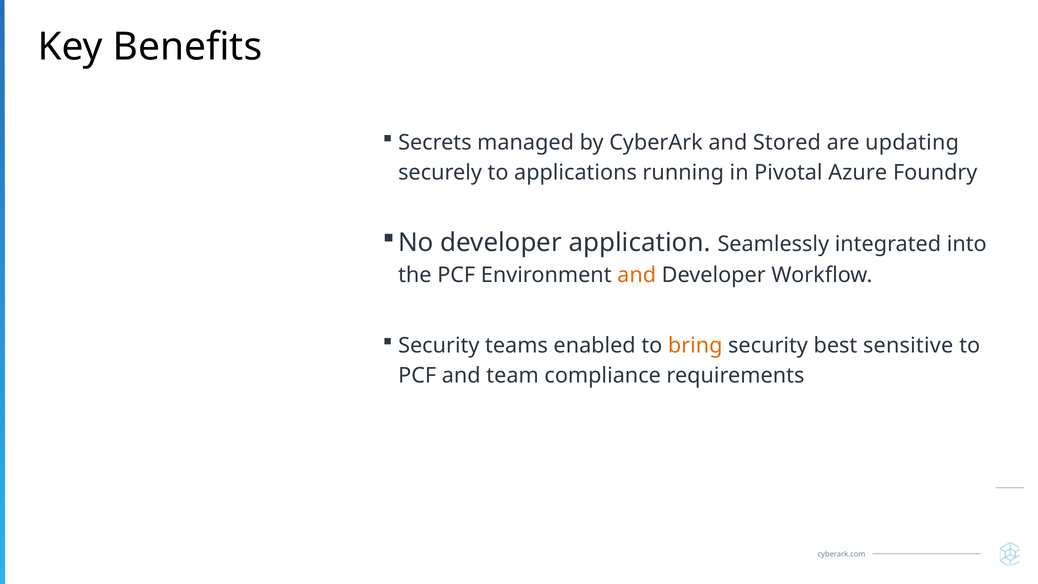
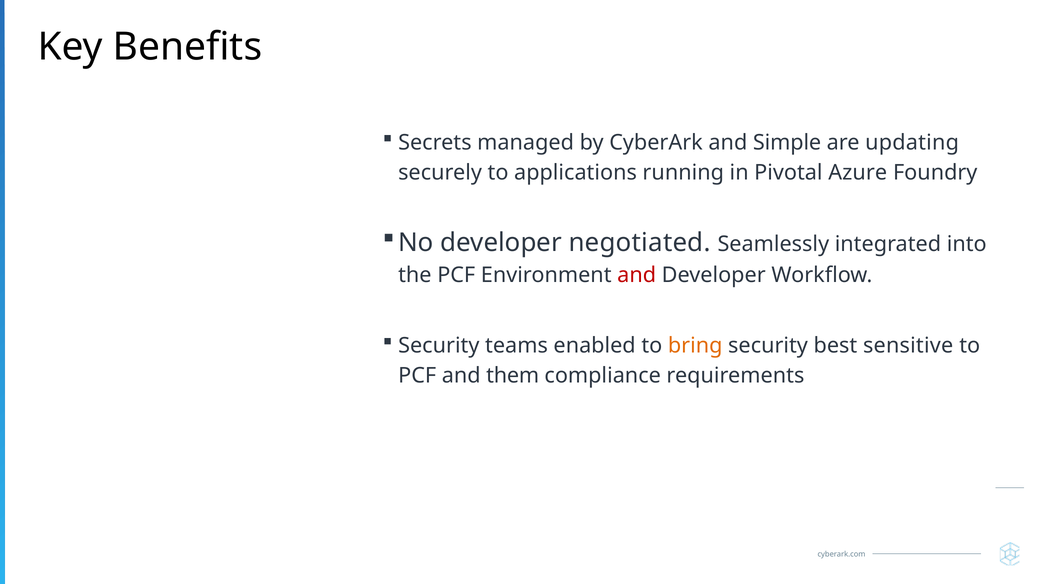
Stored: Stored -> Simple
application: application -> negotiated
and at (637, 275) colour: orange -> red
team: team -> them
